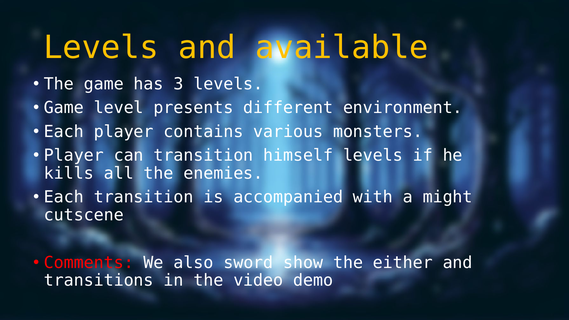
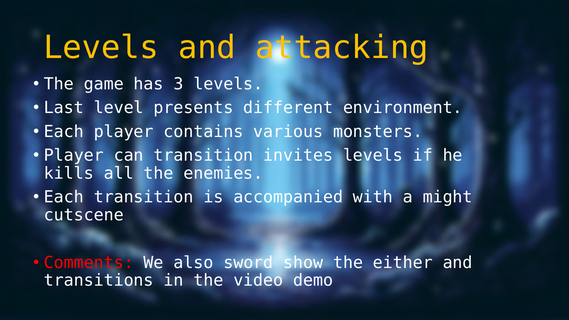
available: available -> attacking
Game at (64, 108): Game -> Last
himself: himself -> invites
